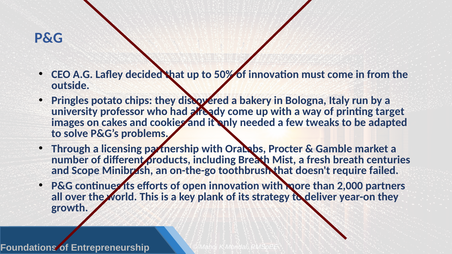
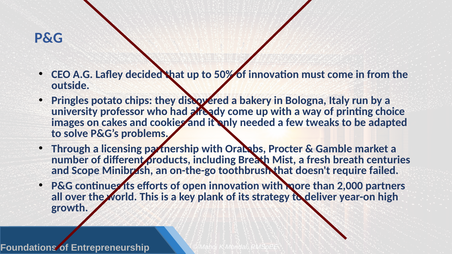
target: target -> choice
they at (388, 197): they -> high
